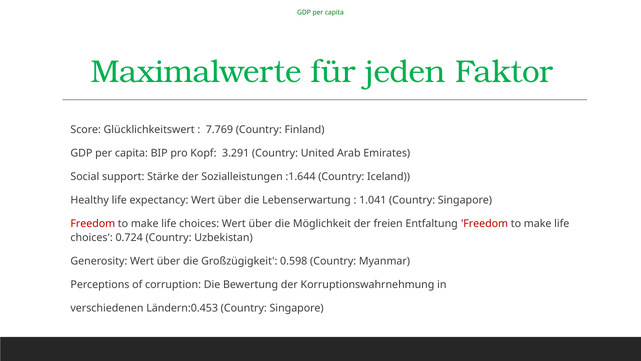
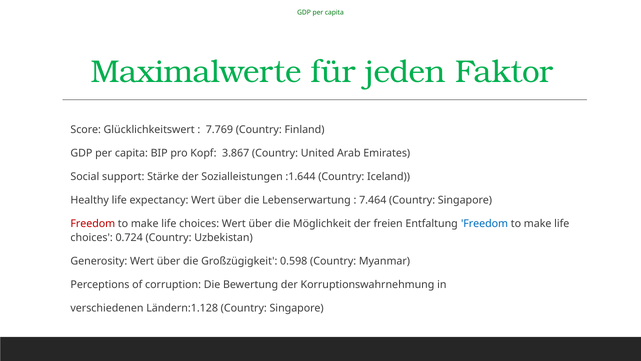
3.291: 3.291 -> 3.867
1.041: 1.041 -> 7.464
Freedom at (485, 223) colour: red -> blue
Ländern:0.453: Ländern:0.453 -> Ländern:1.128
